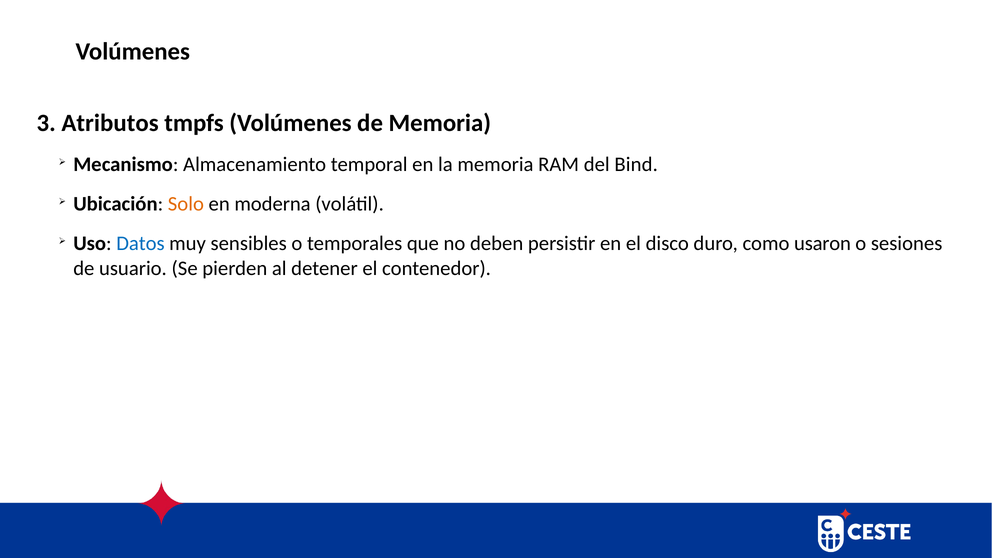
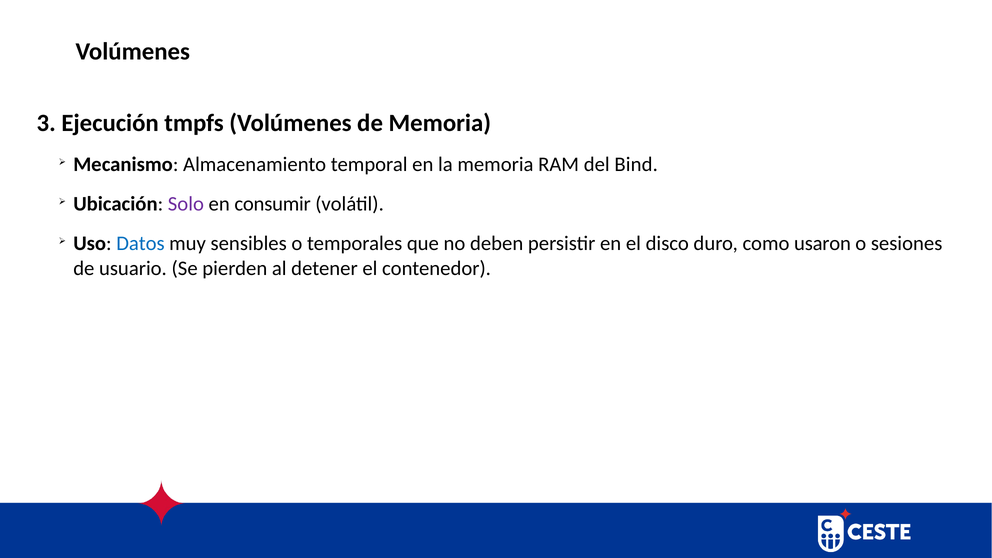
Atributos: Atributos -> Ejecución
Solo colour: orange -> purple
moderna: moderna -> consumir
